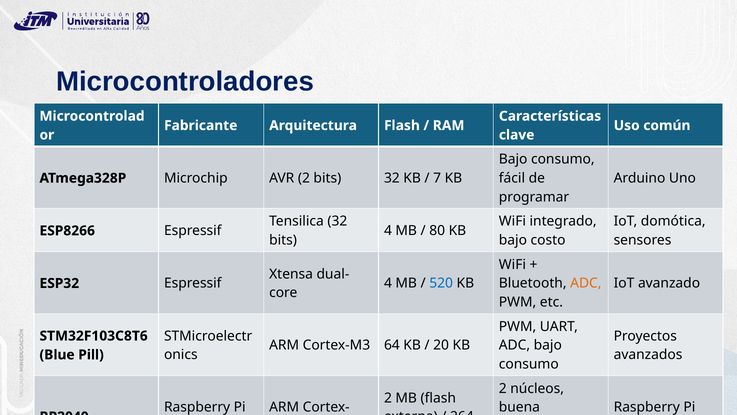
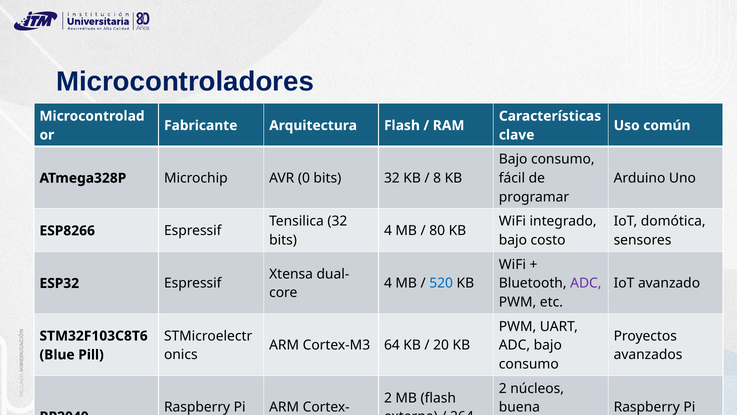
AVR 2: 2 -> 0
7: 7 -> 8
ADC at (586, 283) colour: orange -> purple
